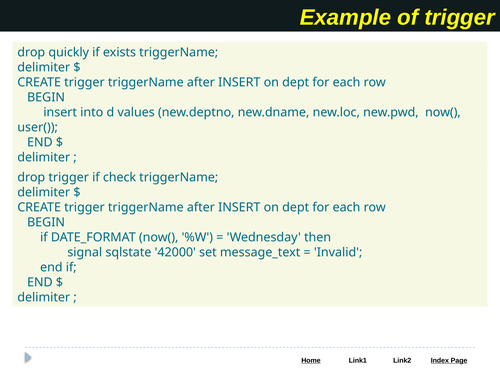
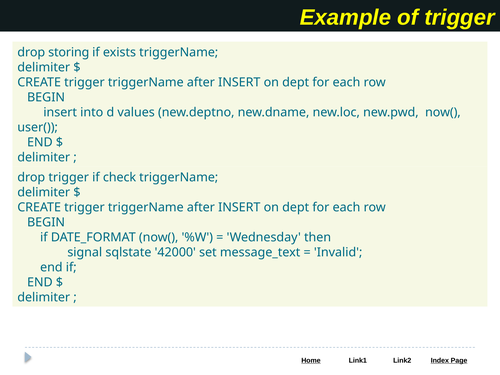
quickly: quickly -> storing
